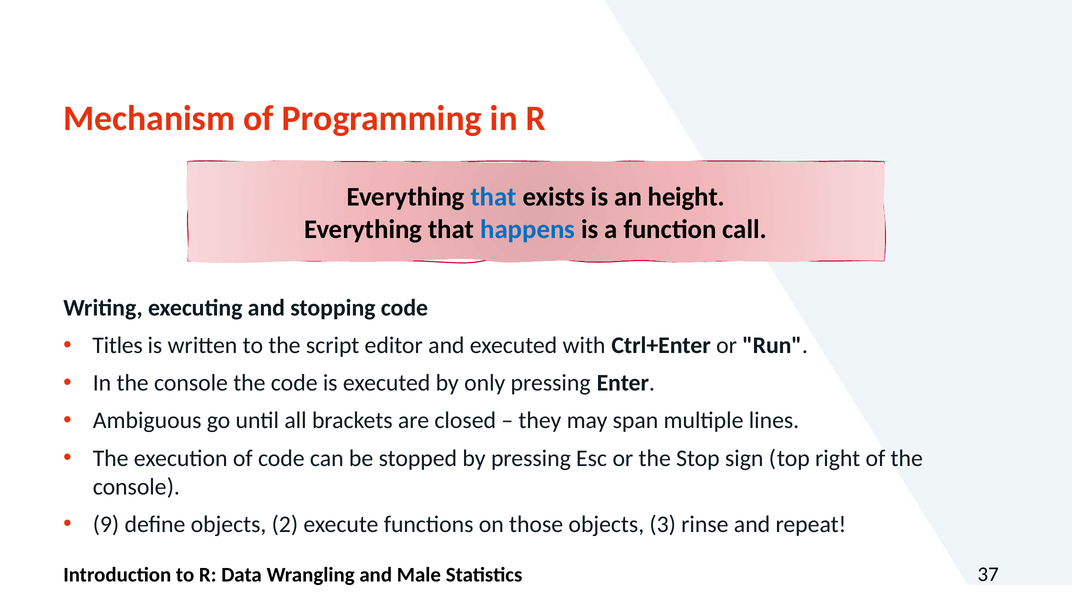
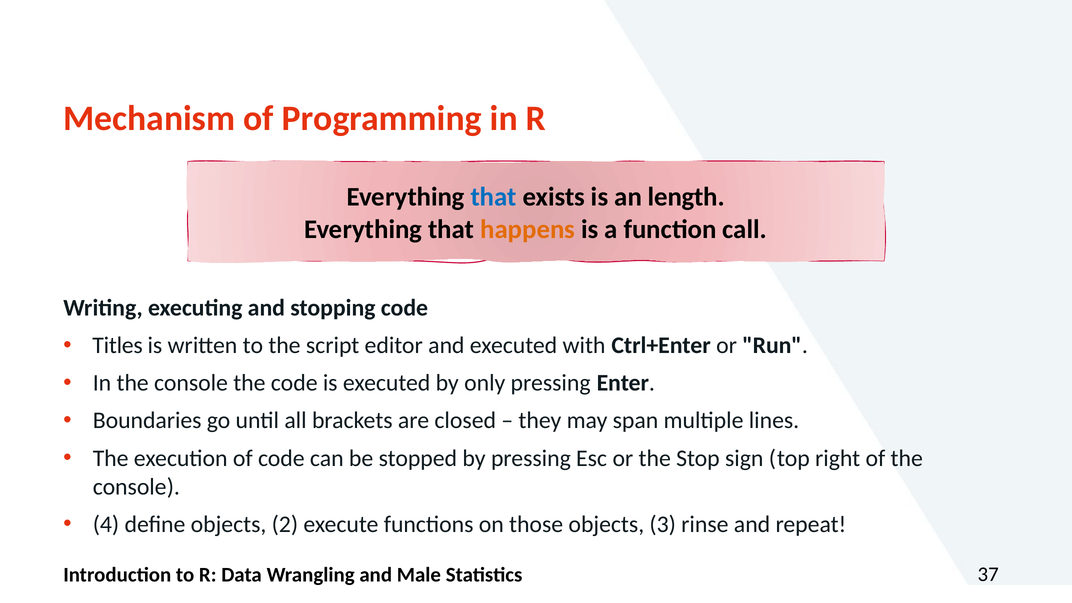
height: height -> length
happens colour: blue -> orange
Ambiguous: Ambiguous -> Boundaries
9: 9 -> 4
